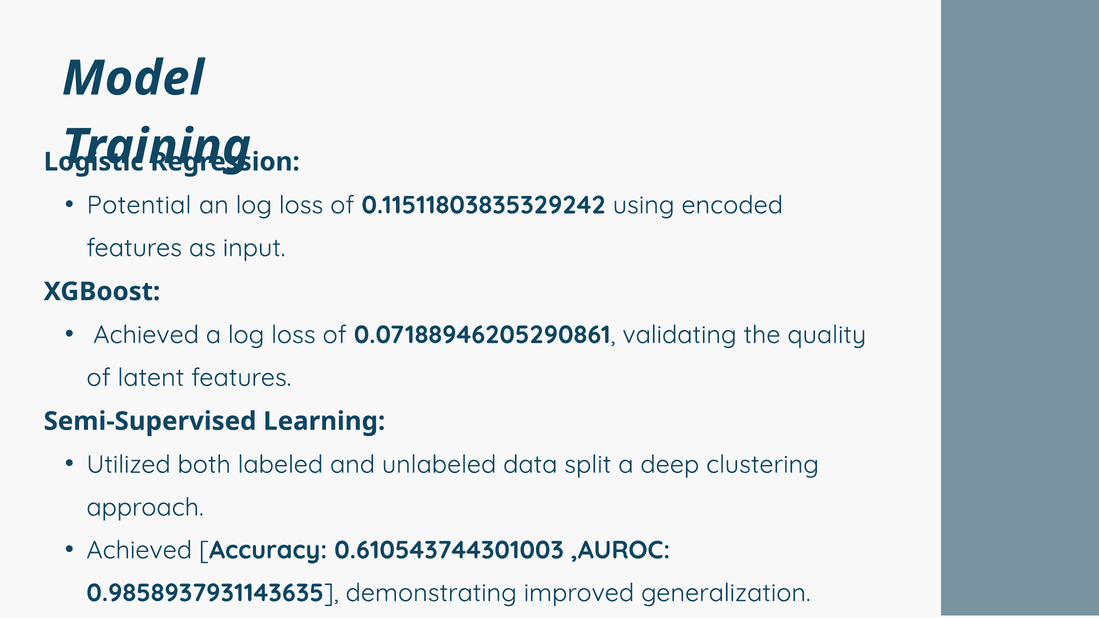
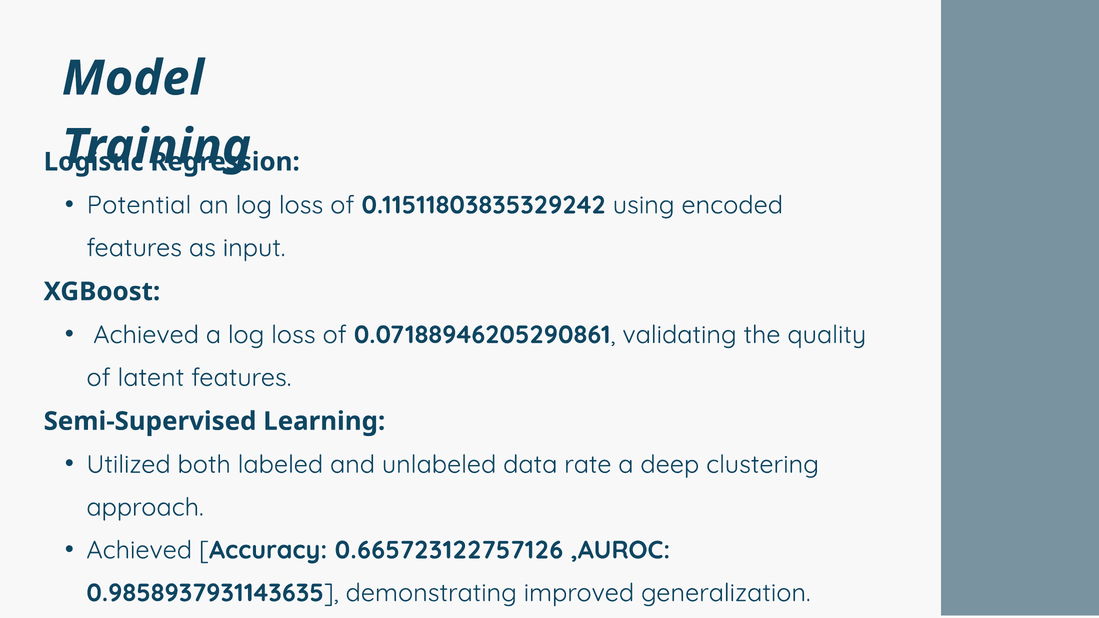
split: split -> rate
0.610543744301003: 0.610543744301003 -> 0.665723122757126
